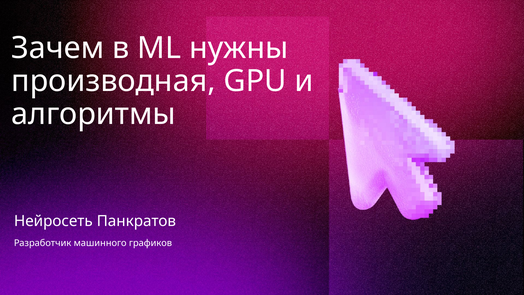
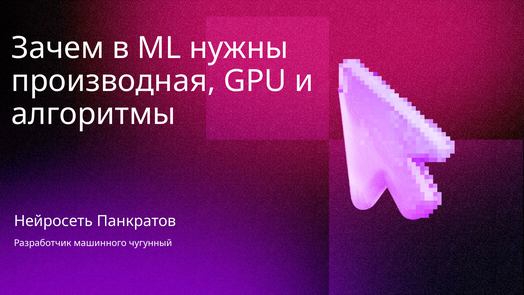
графиков: графиков -> чугунный
